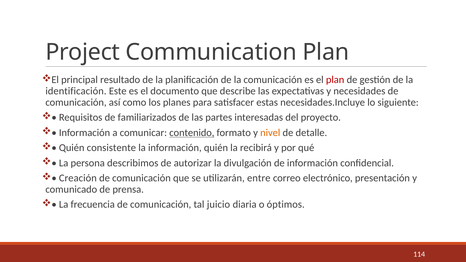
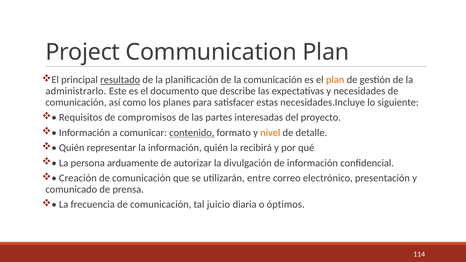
resultado underline: none -> present
plan at (335, 80) colour: red -> orange
identificación: identificación -> administrarlo
familiarizados: familiarizados -> compromisos
consistente: consistente -> representar
describimos: describimos -> arduamente
